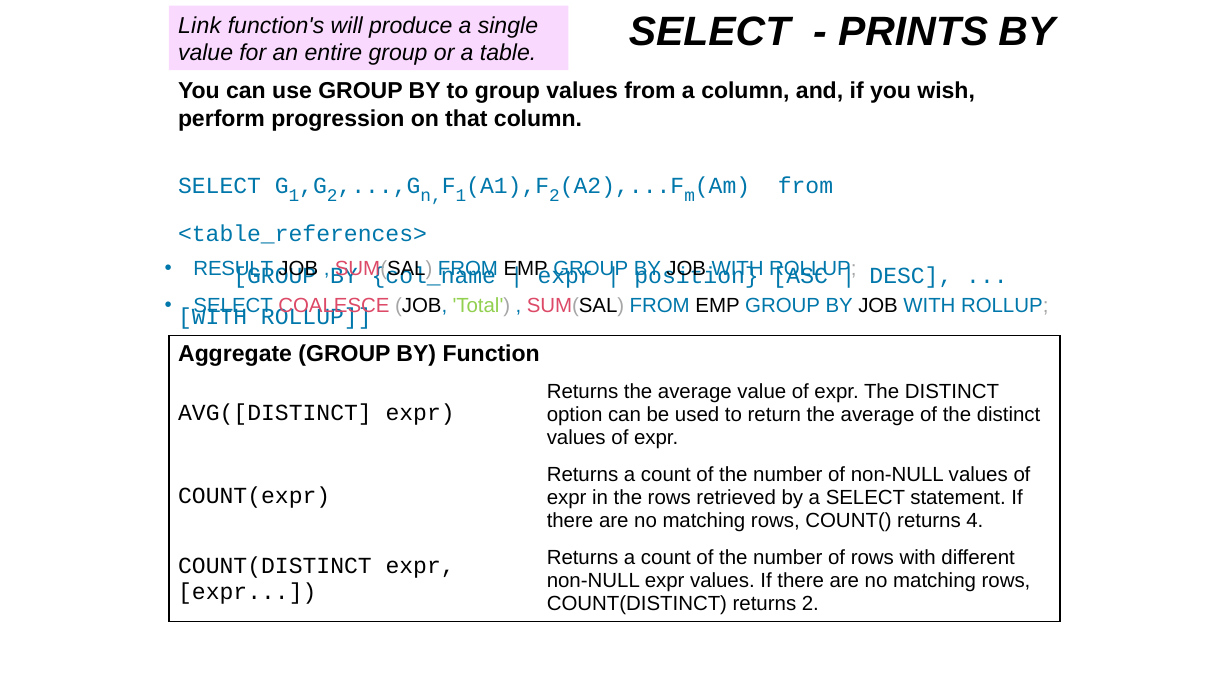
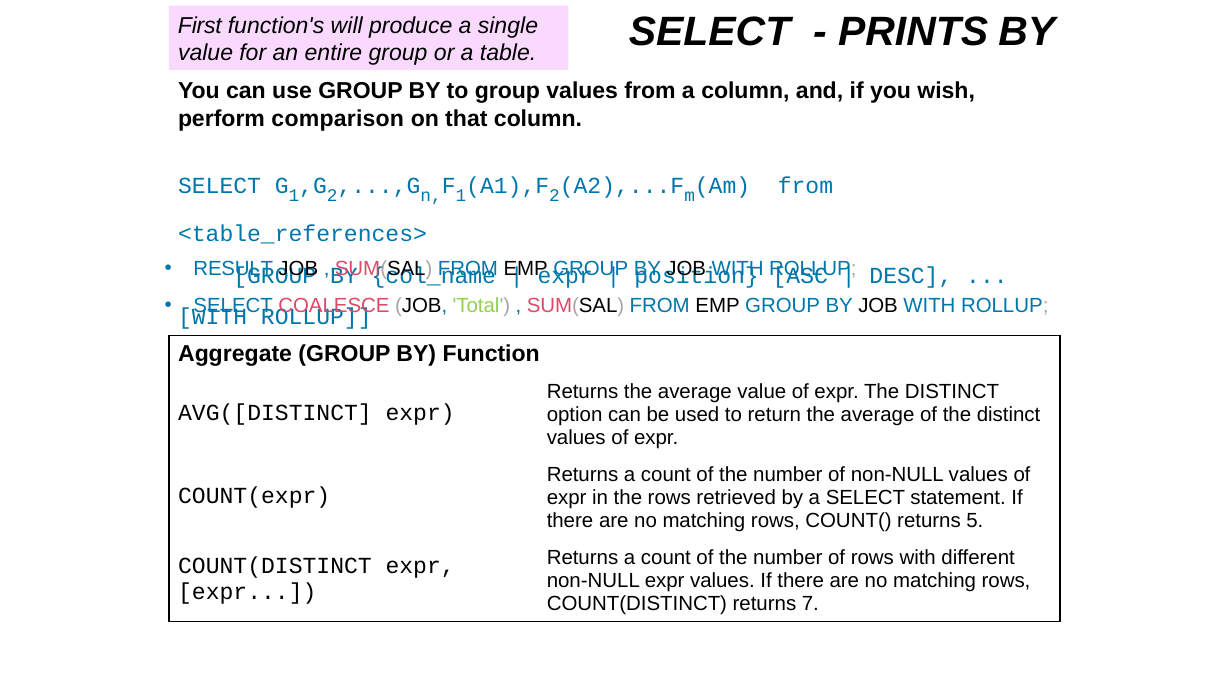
Link: Link -> First
progression: progression -> comparison
4: 4 -> 5
returns 2: 2 -> 7
